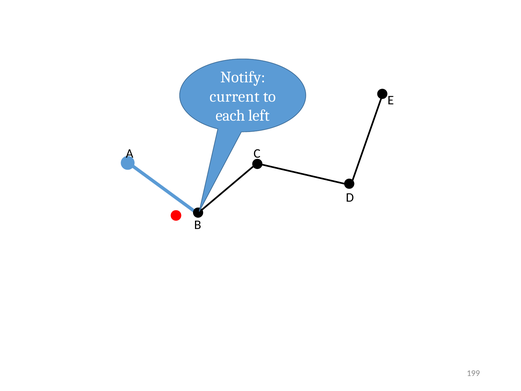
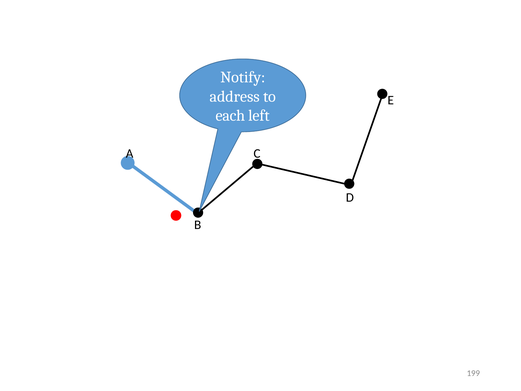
current: current -> address
